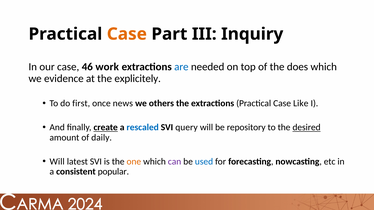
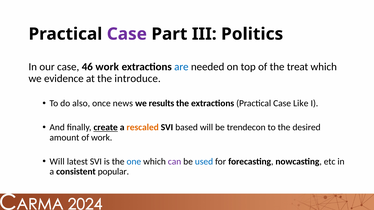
Case at (127, 34) colour: orange -> purple
Inquiry: Inquiry -> Politics
does: does -> treat
explicitely: explicitely -> introduce
first: first -> also
others: others -> results
rescaled colour: blue -> orange
query: query -> based
repository: repository -> trendecon
desired underline: present -> none
of daily: daily -> work
one colour: orange -> blue
